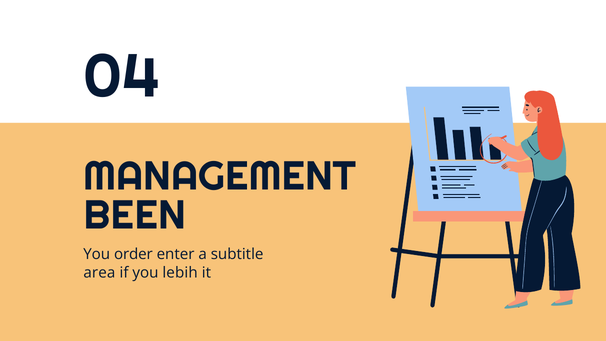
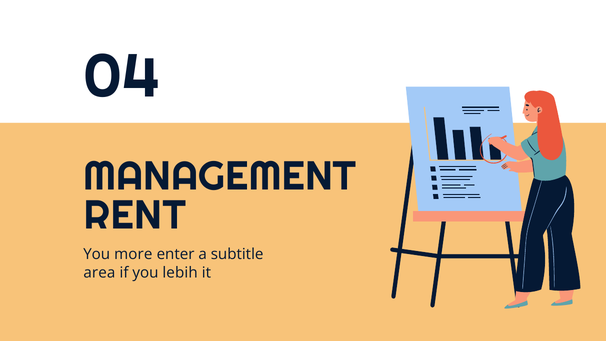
BEEN: BEEN -> RENT
order: order -> more
